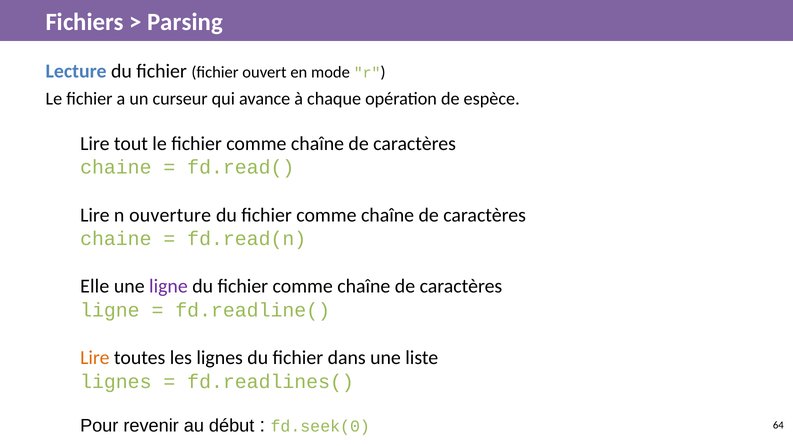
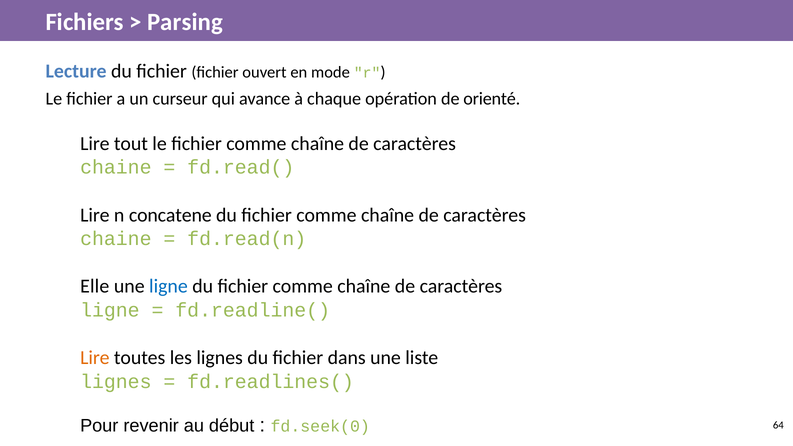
espèce: espèce -> orienté
ouverture: ouverture -> concatene
ligne at (168, 286) colour: purple -> blue
